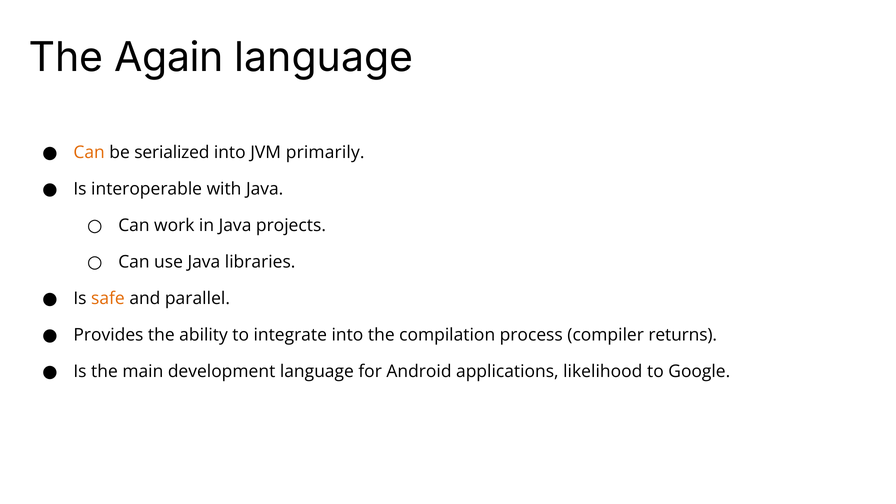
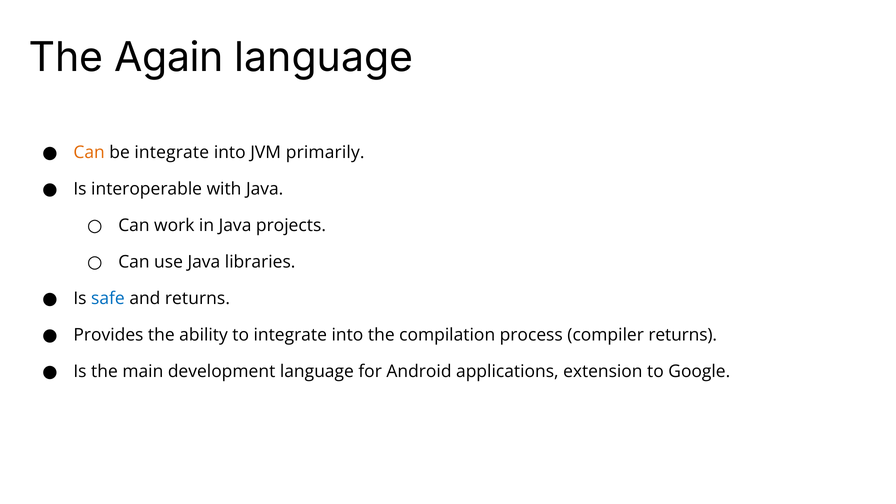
be serialized: serialized -> integrate
safe colour: orange -> blue
and parallel: parallel -> returns
likelihood: likelihood -> extension
